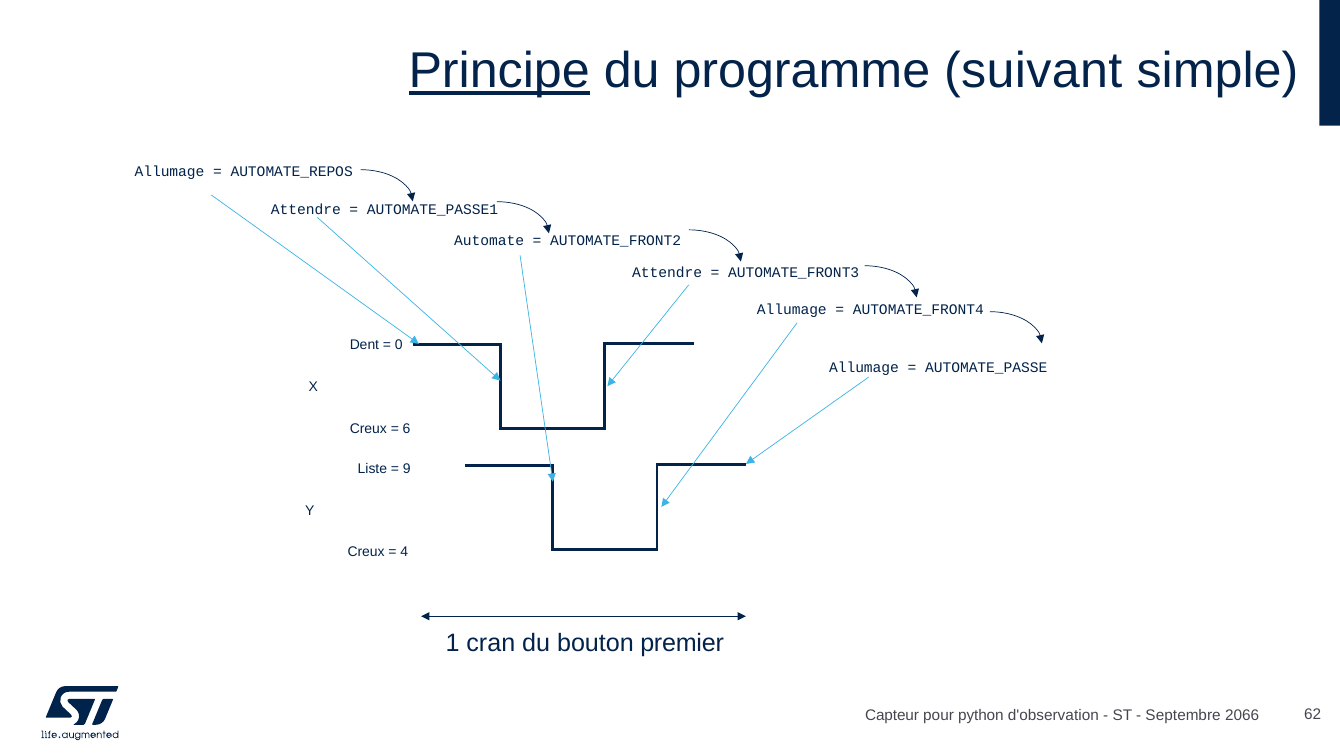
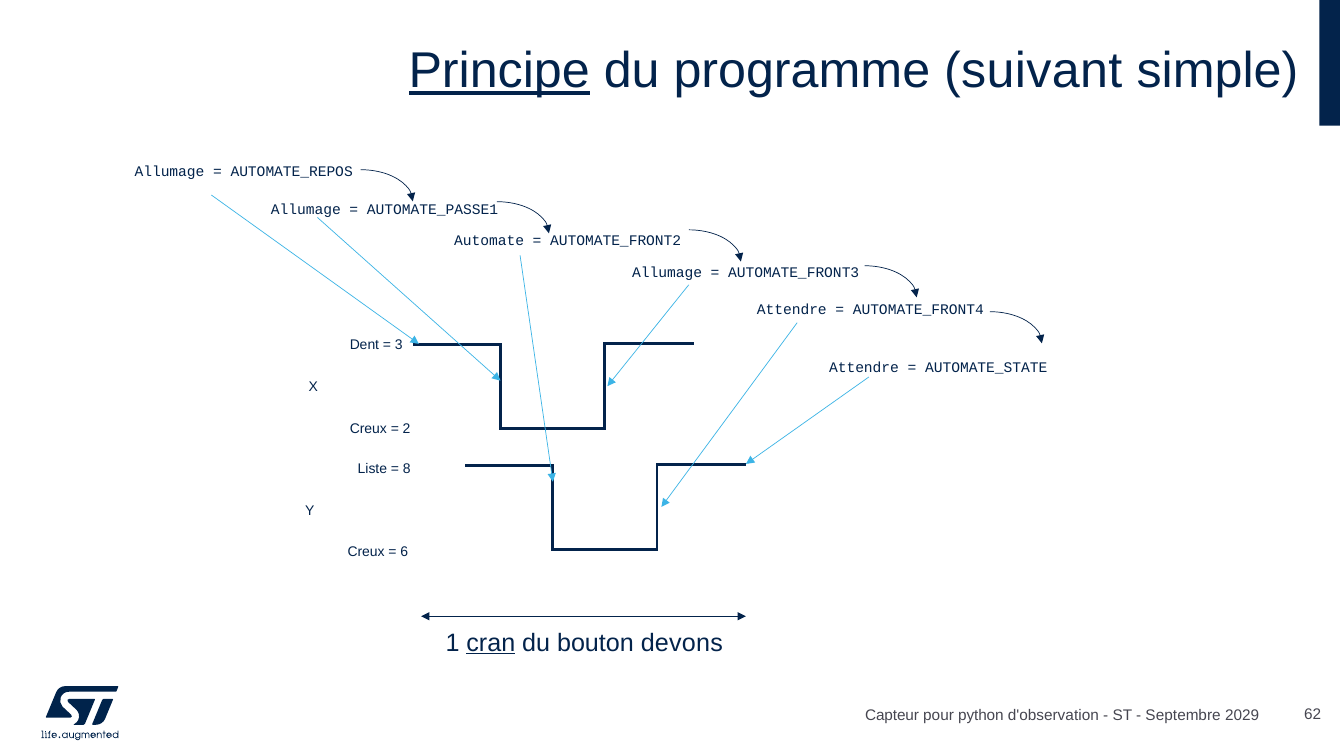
Attendre at (306, 210): Attendre -> Allumage
Attendre at (667, 272): Attendre -> Allumage
Allumage at (792, 309): Allumage -> Attendre
0: 0 -> 3
Allumage at (864, 367): Allumage -> Attendre
AUTOMATE_PASSE: AUTOMATE_PASSE -> AUTOMATE_STATE
6: 6 -> 2
9: 9 -> 8
4: 4 -> 6
cran underline: none -> present
premier: premier -> devons
2066: 2066 -> 2029
